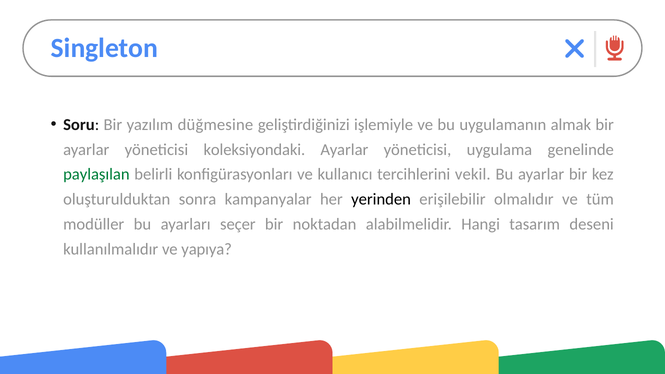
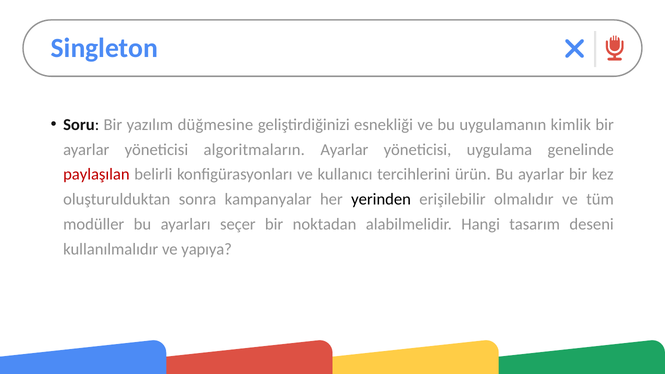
işlemiyle: işlemiyle -> esnekliği
almak: almak -> kimlik
koleksiyondaki: koleksiyondaki -> algoritmaların
paylaşılan colour: green -> red
vekil: vekil -> ürün
